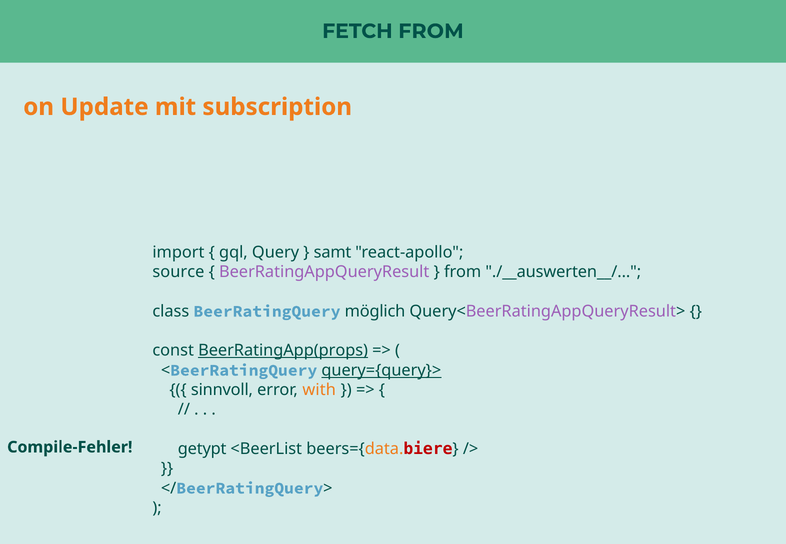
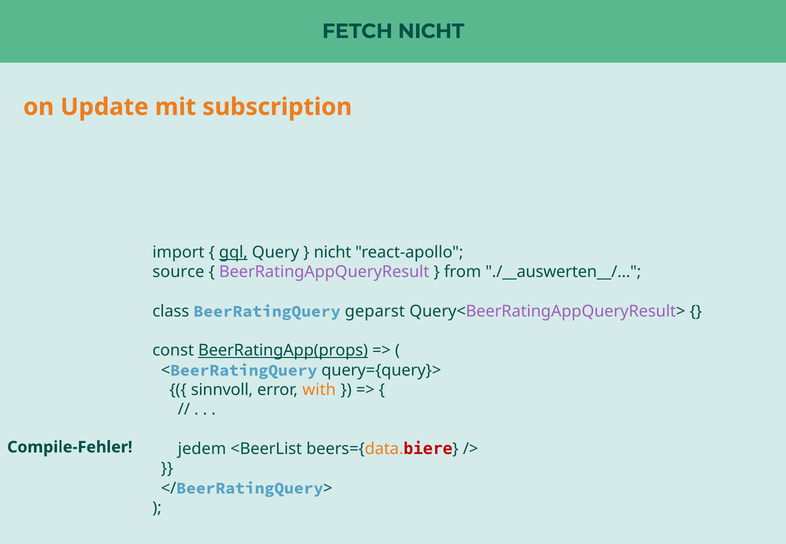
FETCH FROM: FROM -> NICHT
gql underline: none -> present
samt at (333, 252): samt -> nicht
möglich: möglich -> geparst
query={query}> underline: present -> none
getypt: getypt -> jedem
